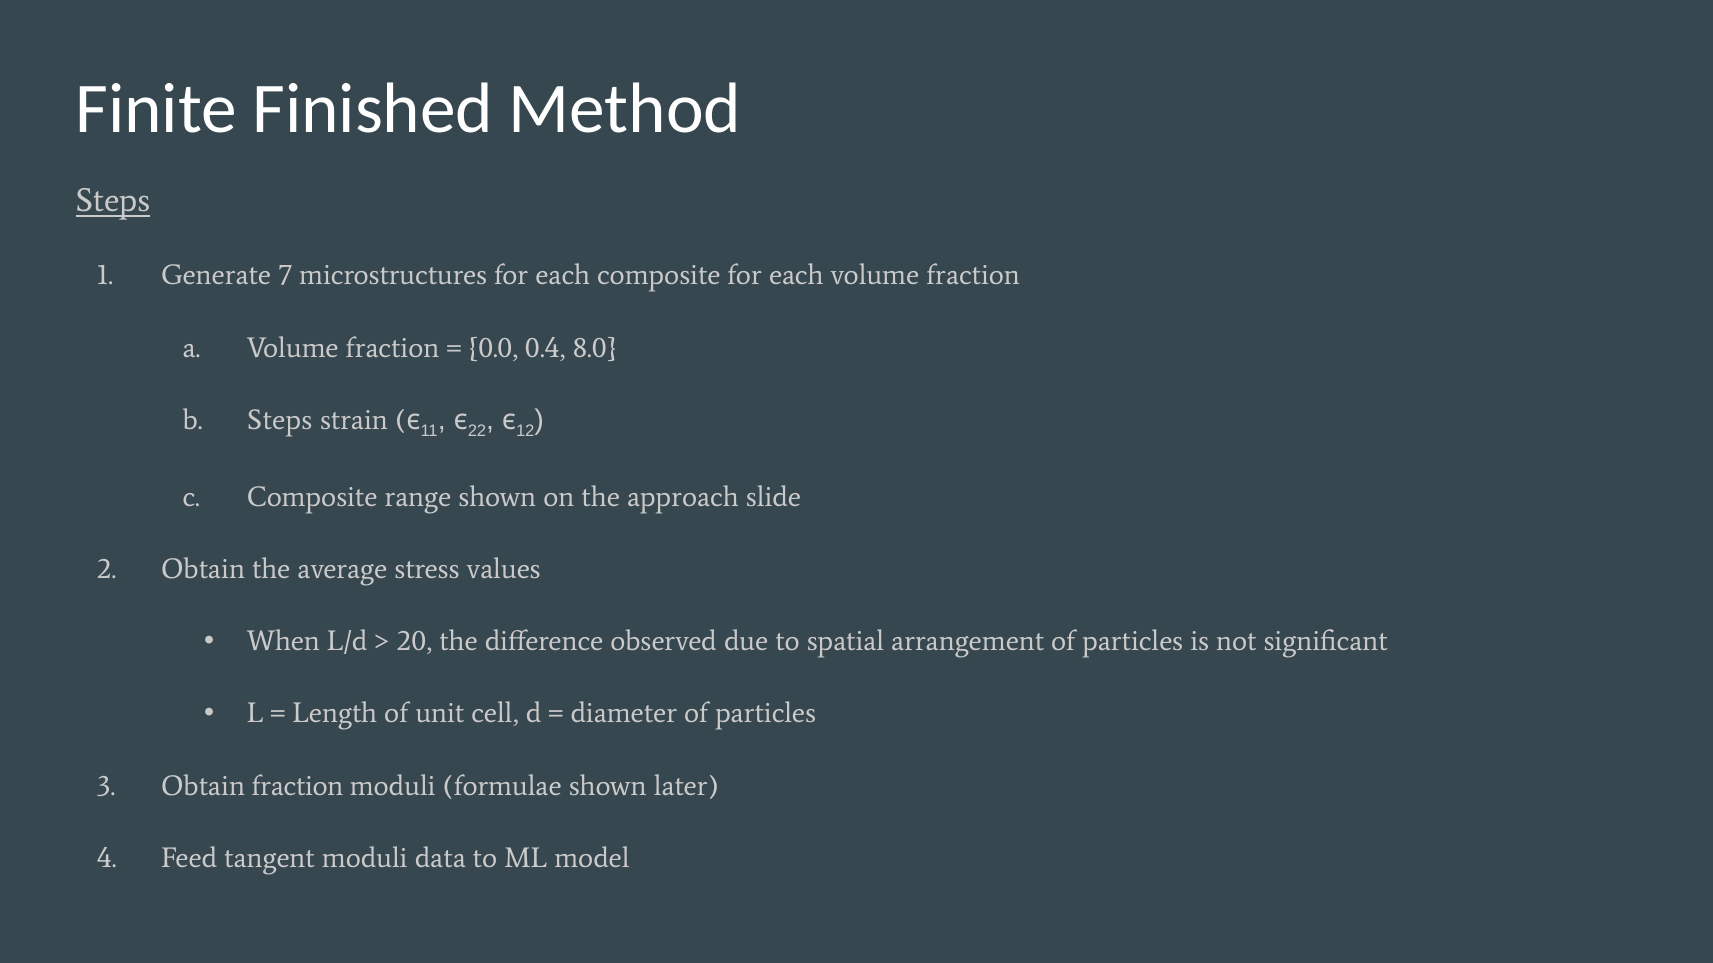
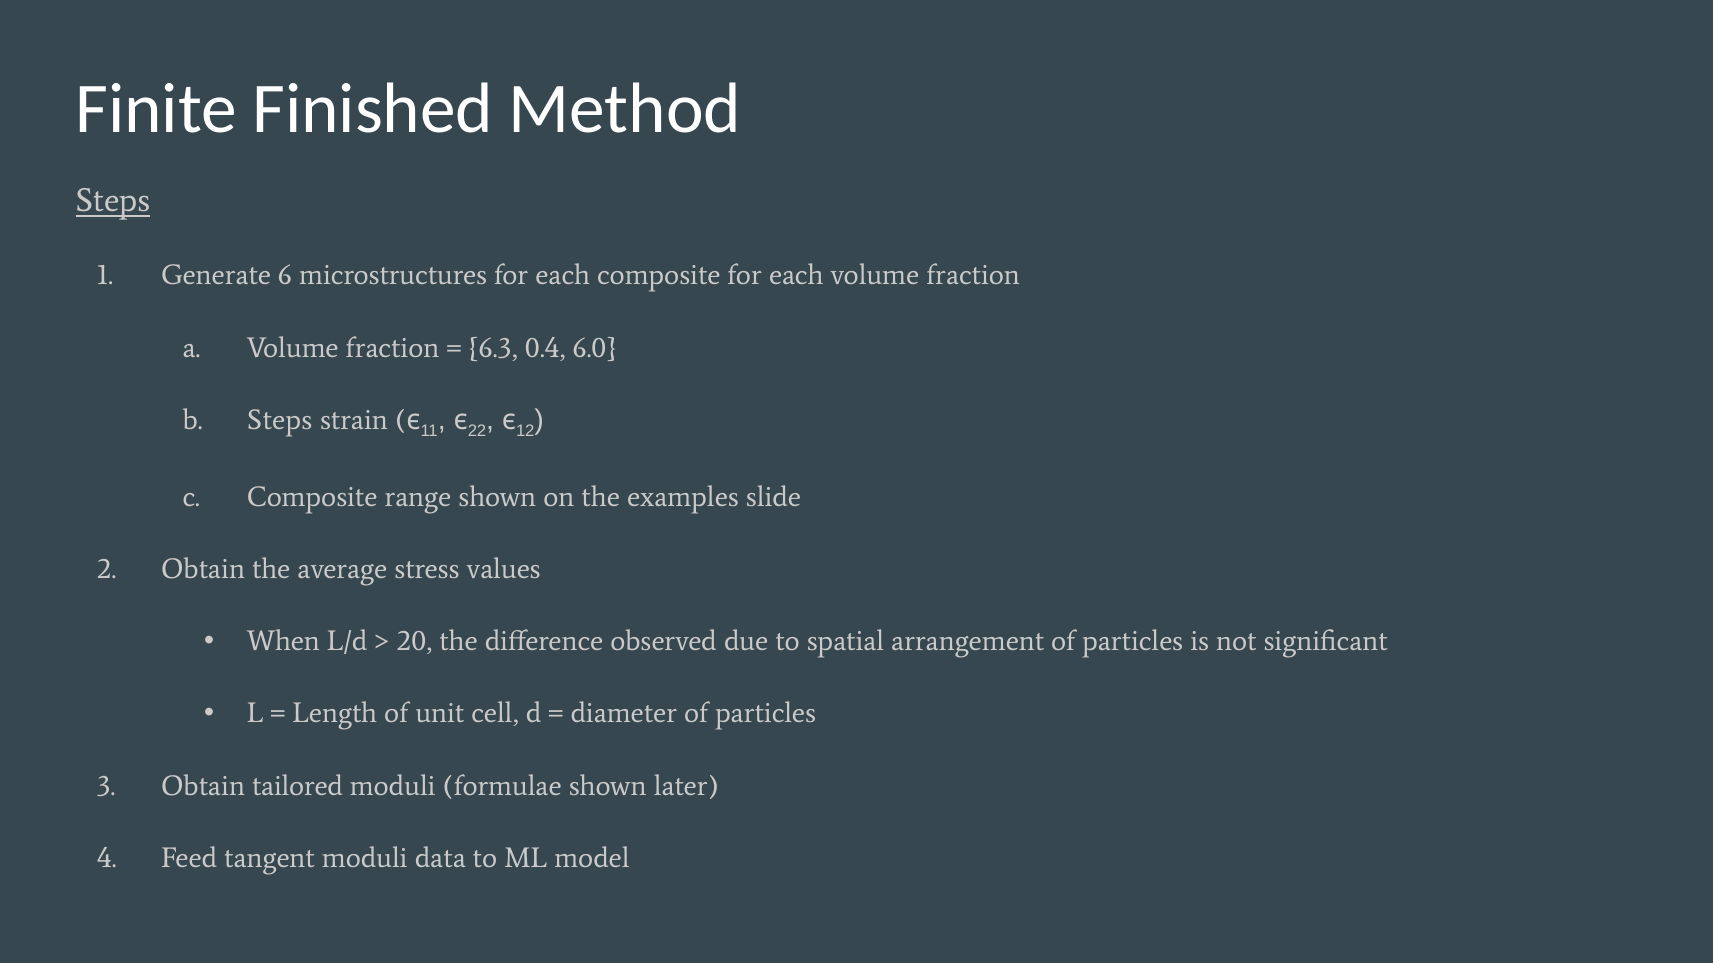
7: 7 -> 6
0.0: 0.0 -> 6.3
8.0: 8.0 -> 6.0
approach: approach -> examples
Obtain fraction: fraction -> tailored
